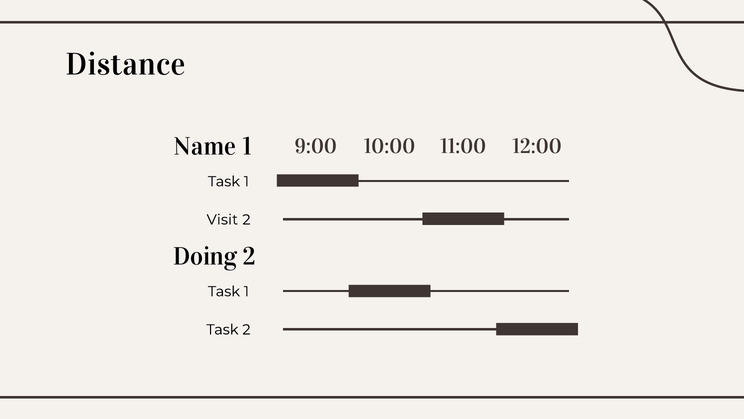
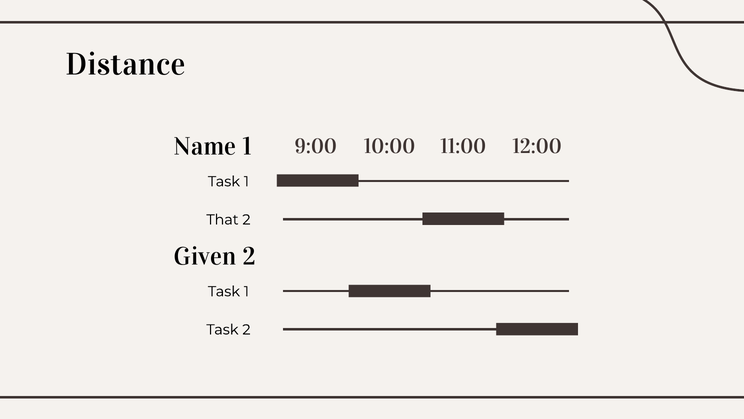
Visit: Visit -> That
Doing: Doing -> Given
